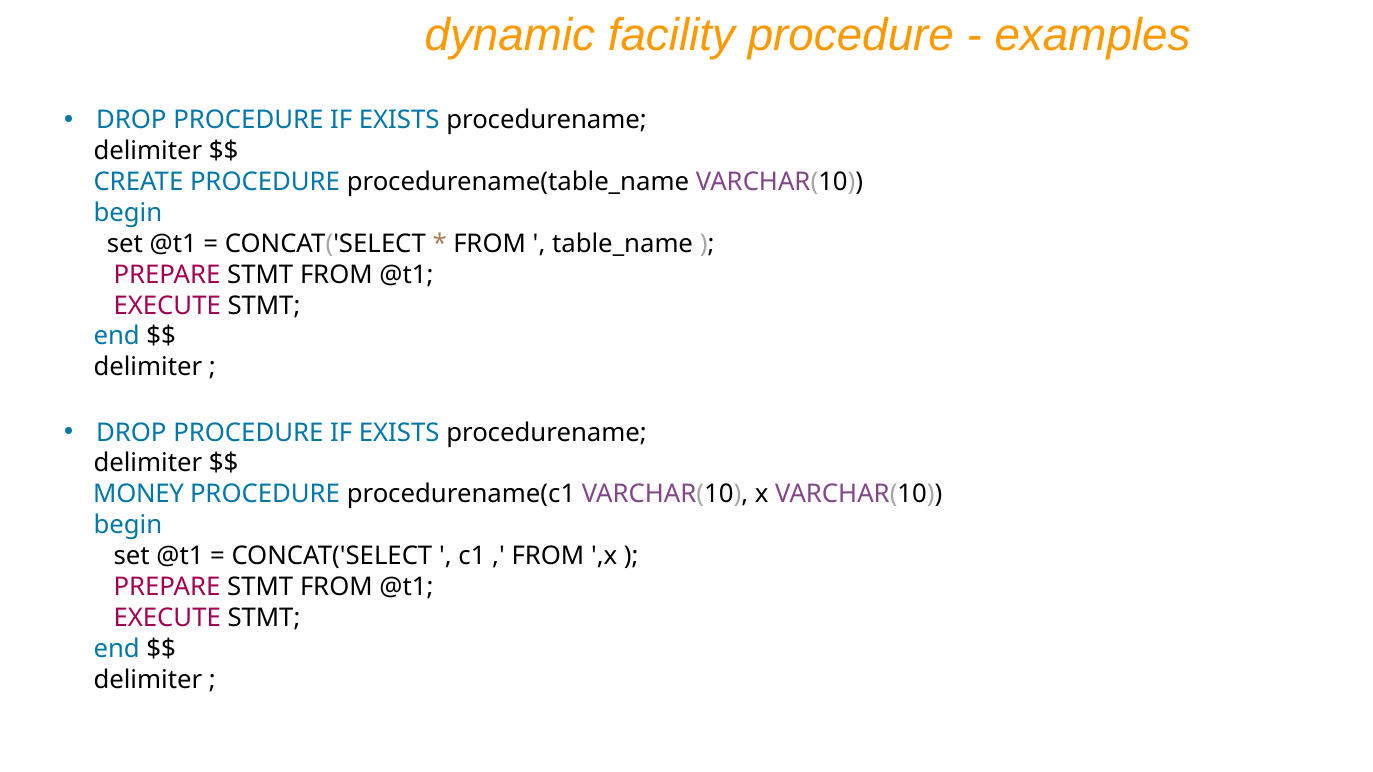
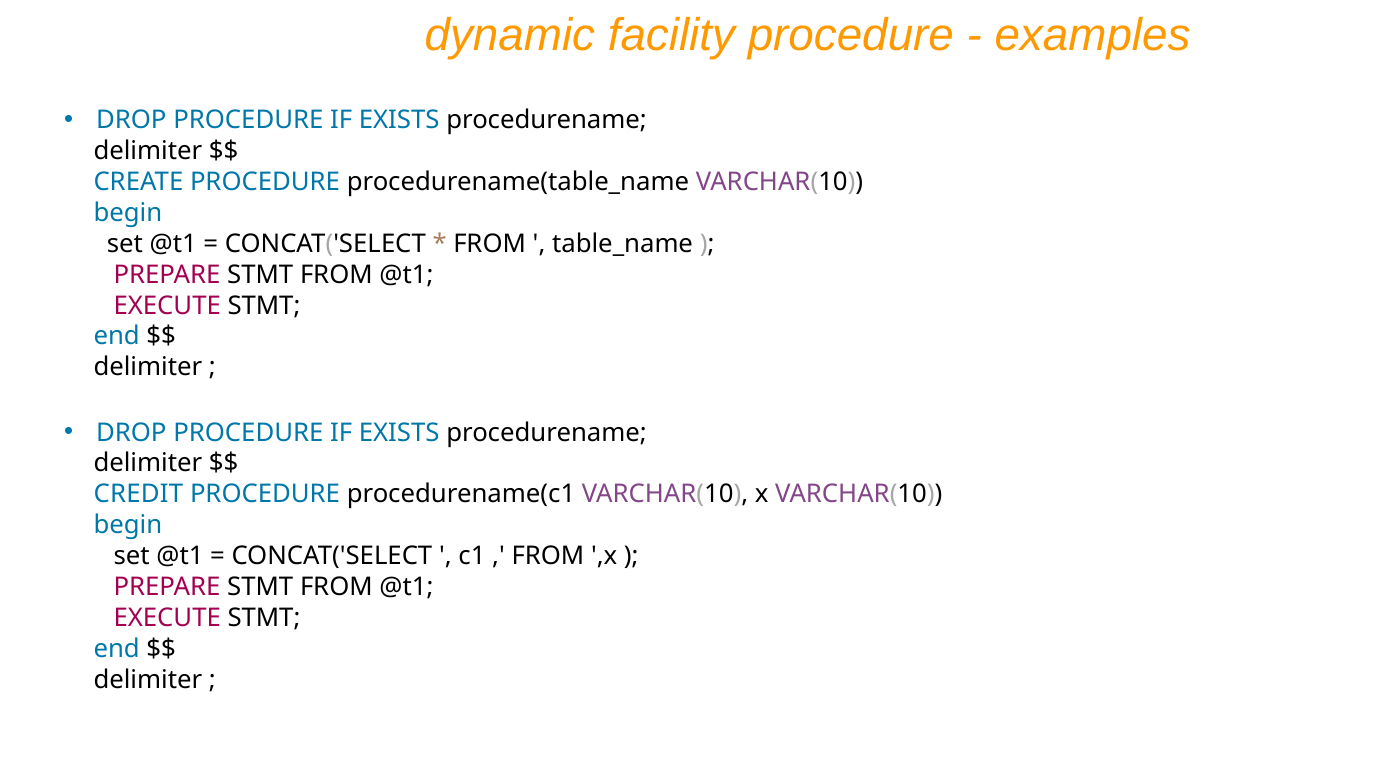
MONEY: MONEY -> CREDIT
